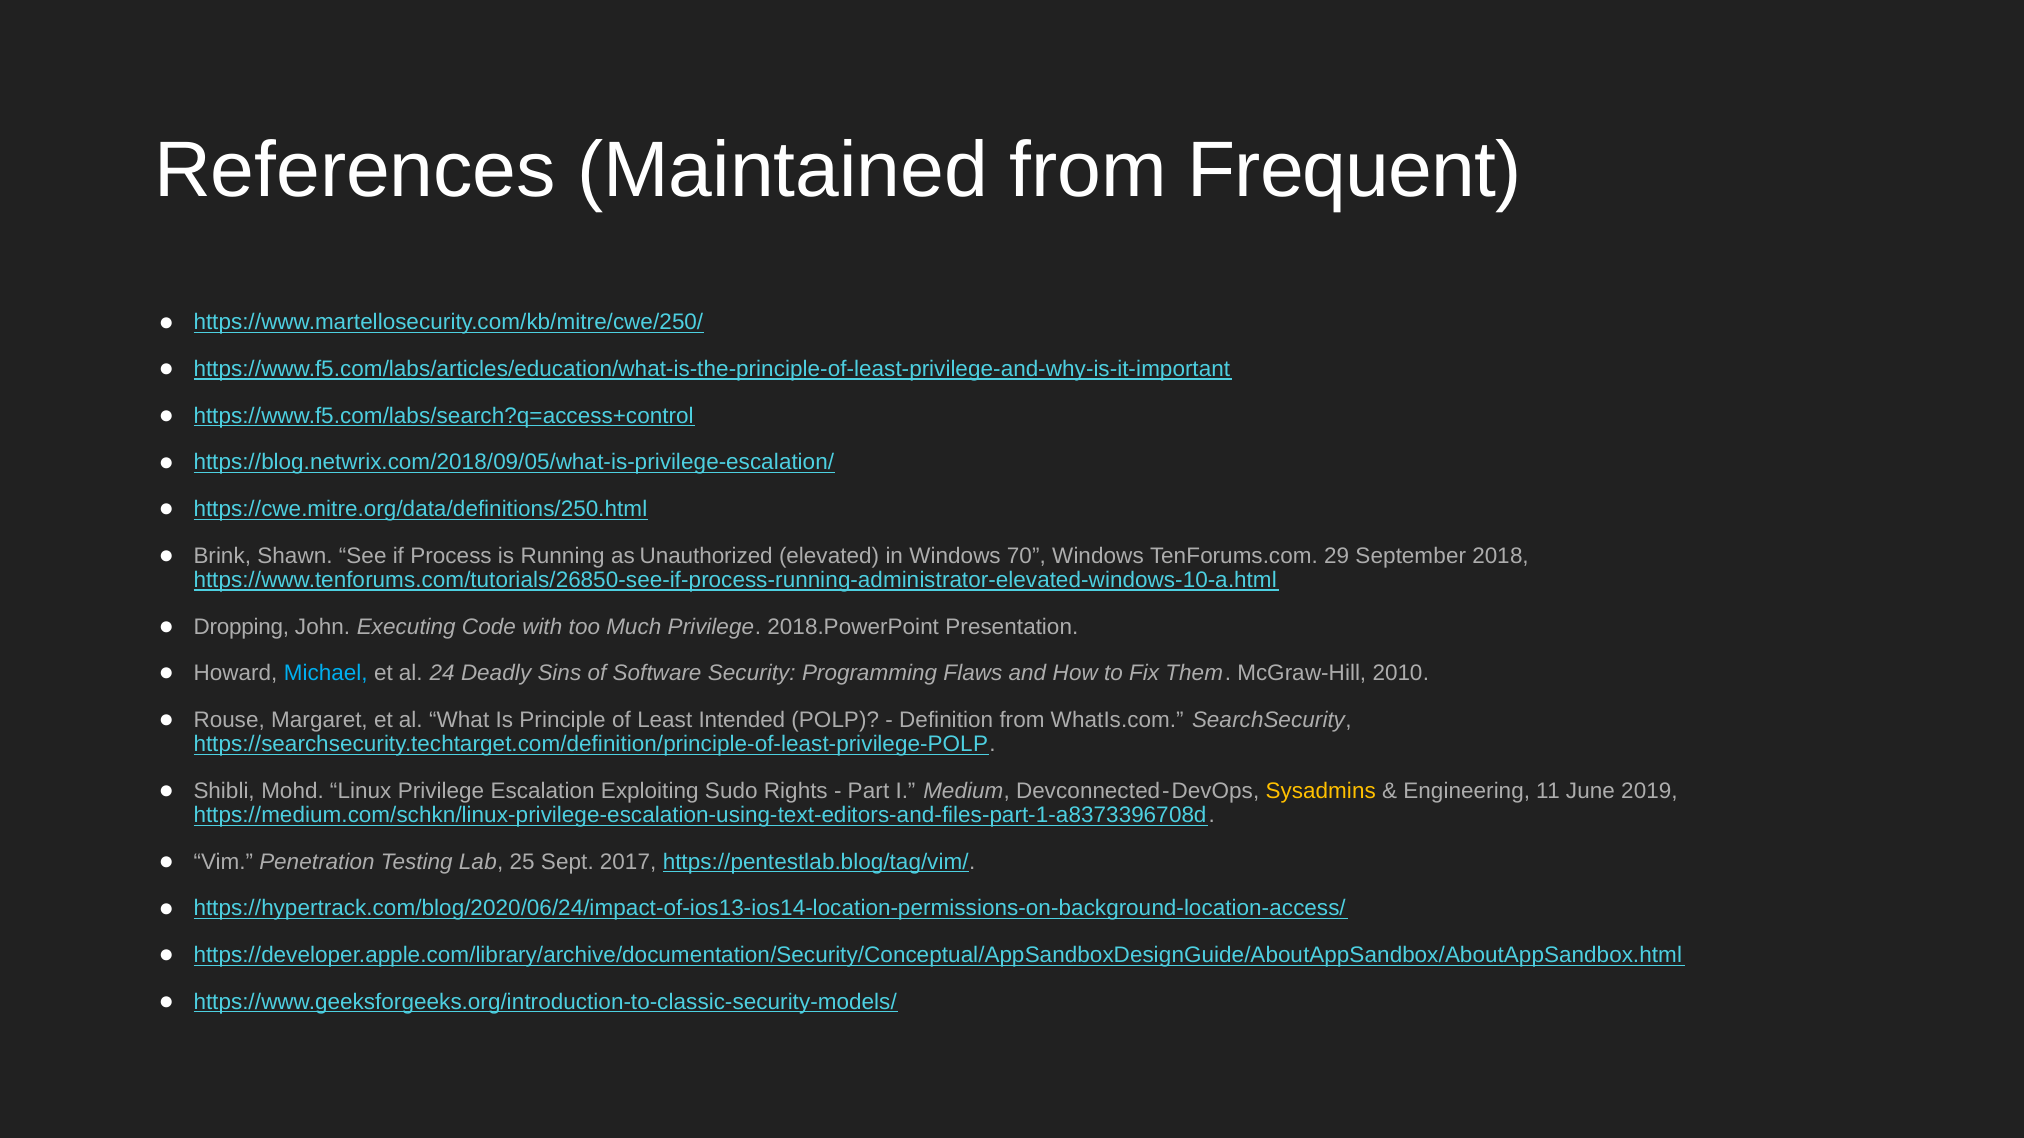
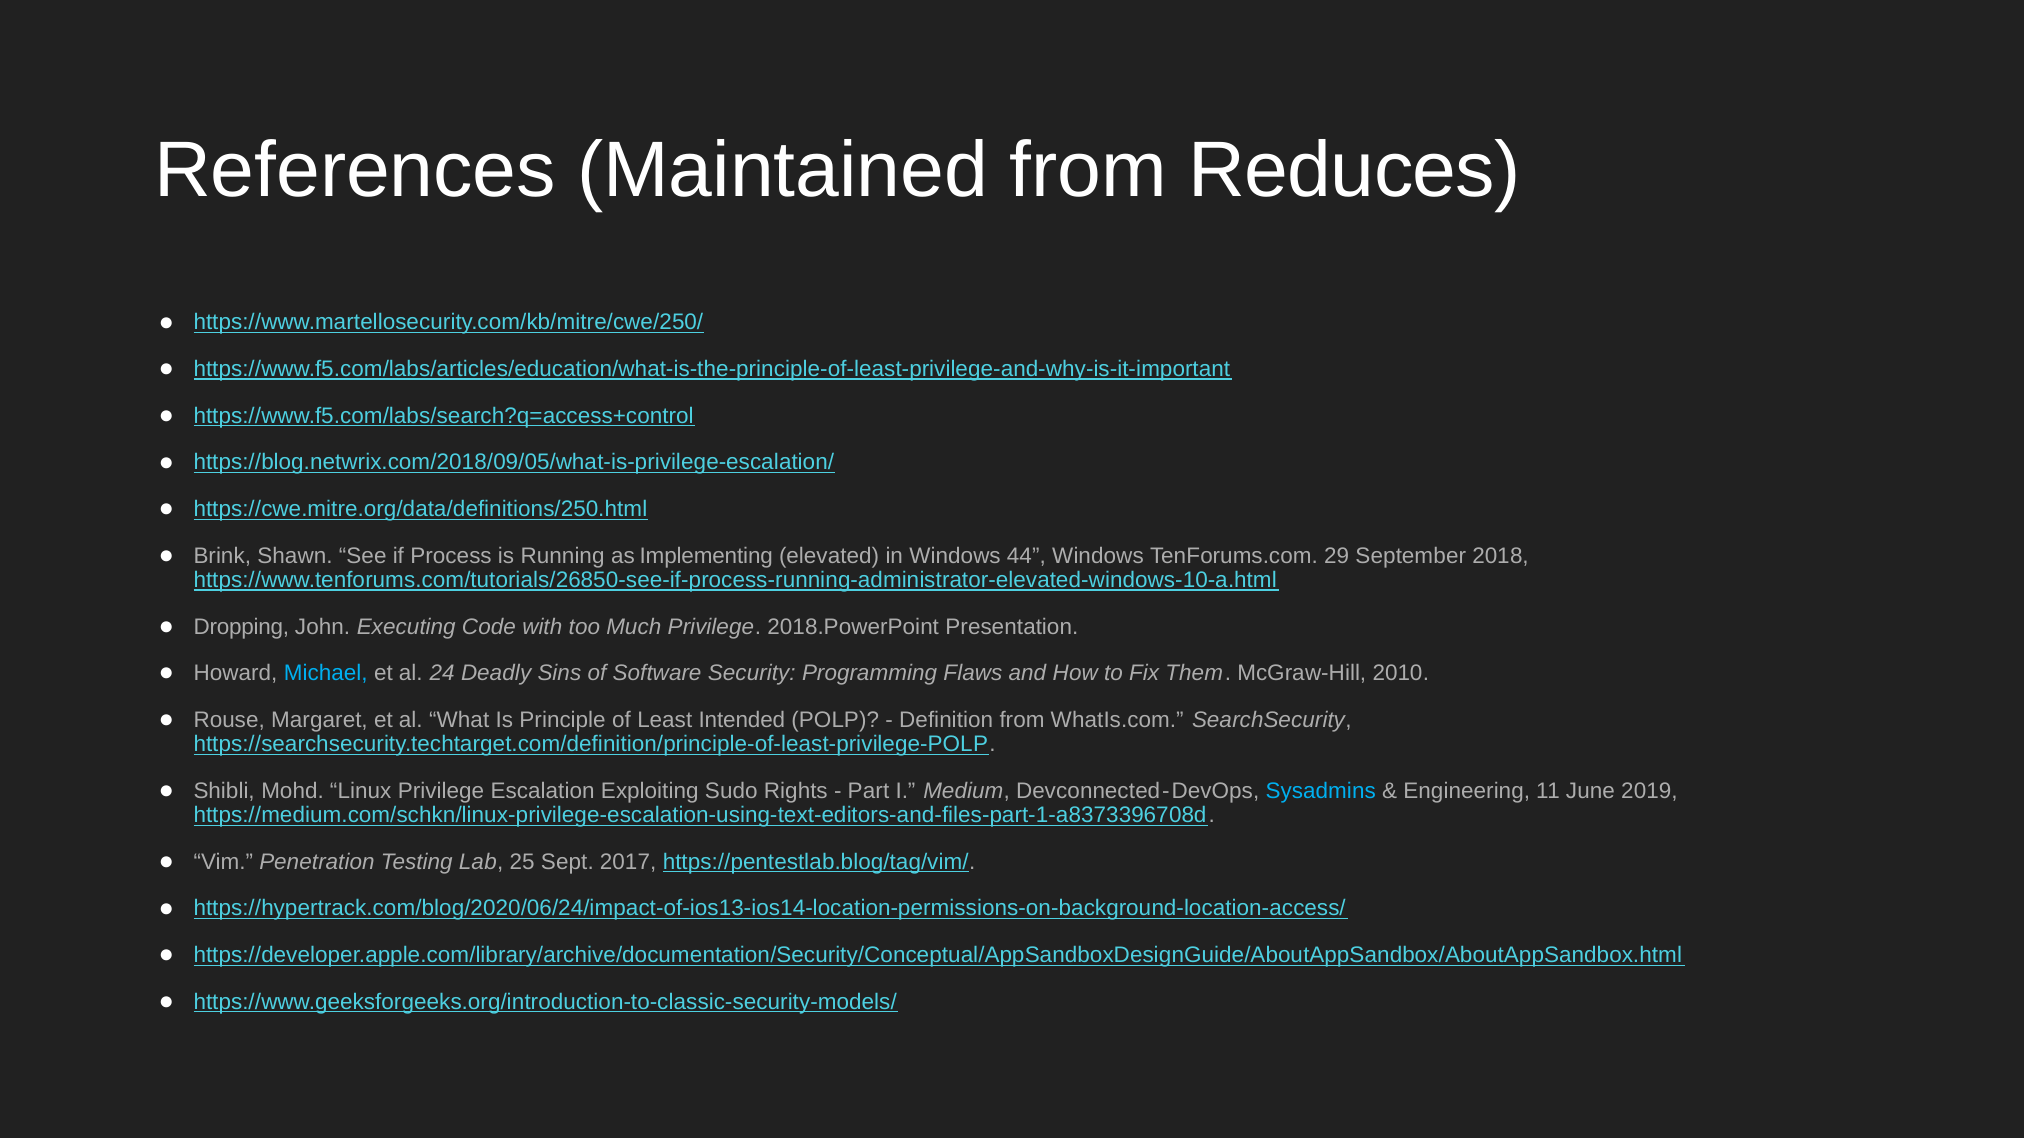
Frequent: Frequent -> Reduces
Unauthorized: Unauthorized -> Implementing
70: 70 -> 44
Sysadmins colour: yellow -> light blue
